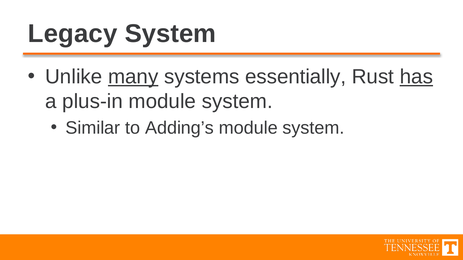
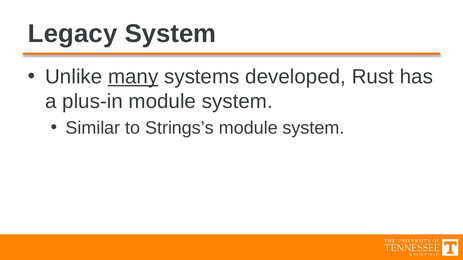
essentially: essentially -> developed
has underline: present -> none
Adding’s: Adding’s -> Strings’s
